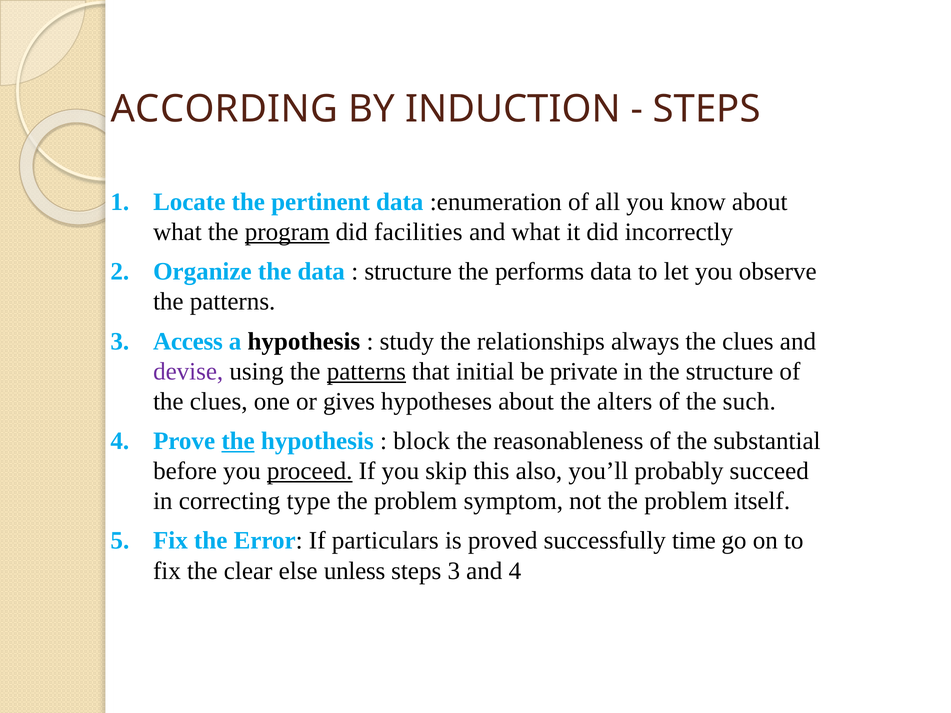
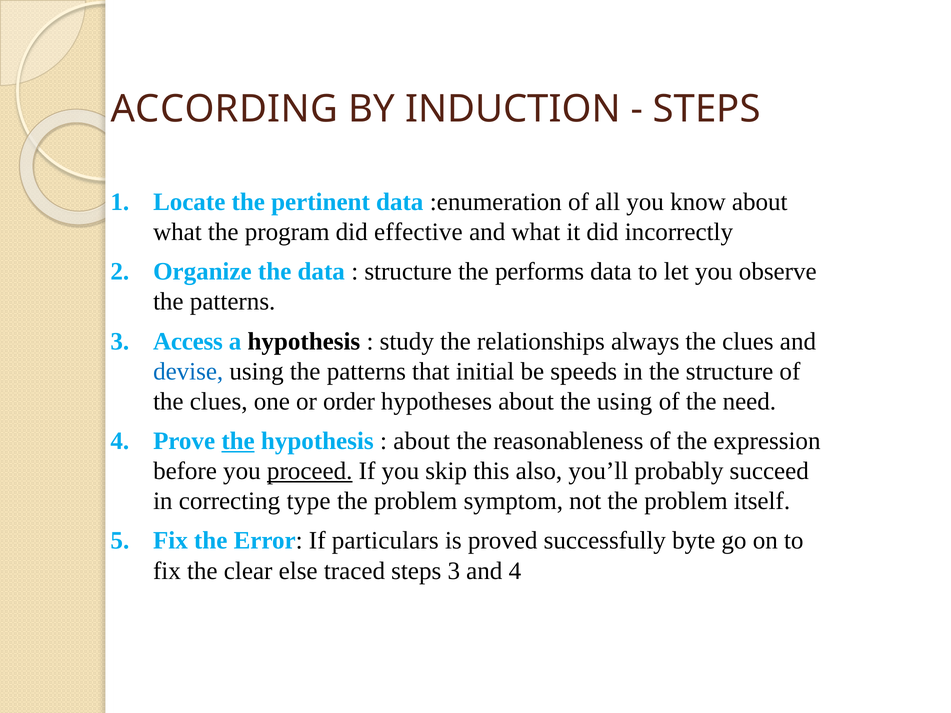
program underline: present -> none
facilities: facilities -> effective
devise colour: purple -> blue
patterns at (366, 371) underline: present -> none
private: private -> speeds
gives: gives -> order
the alters: alters -> using
such: such -> need
block at (422, 441): block -> about
substantial: substantial -> expression
time: time -> byte
unless: unless -> traced
